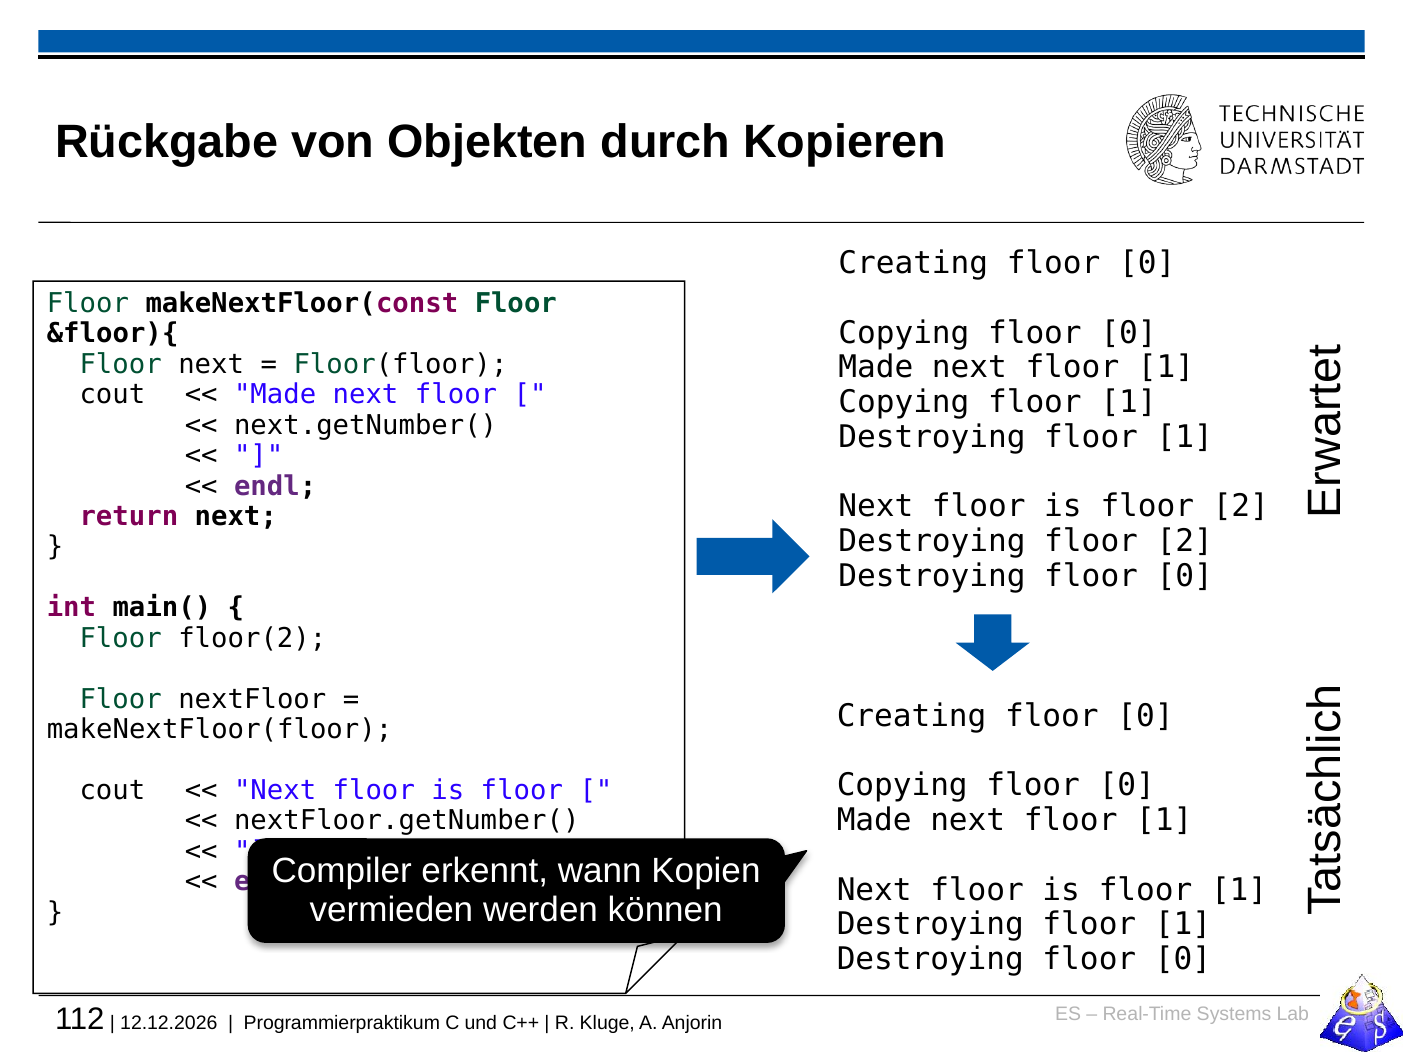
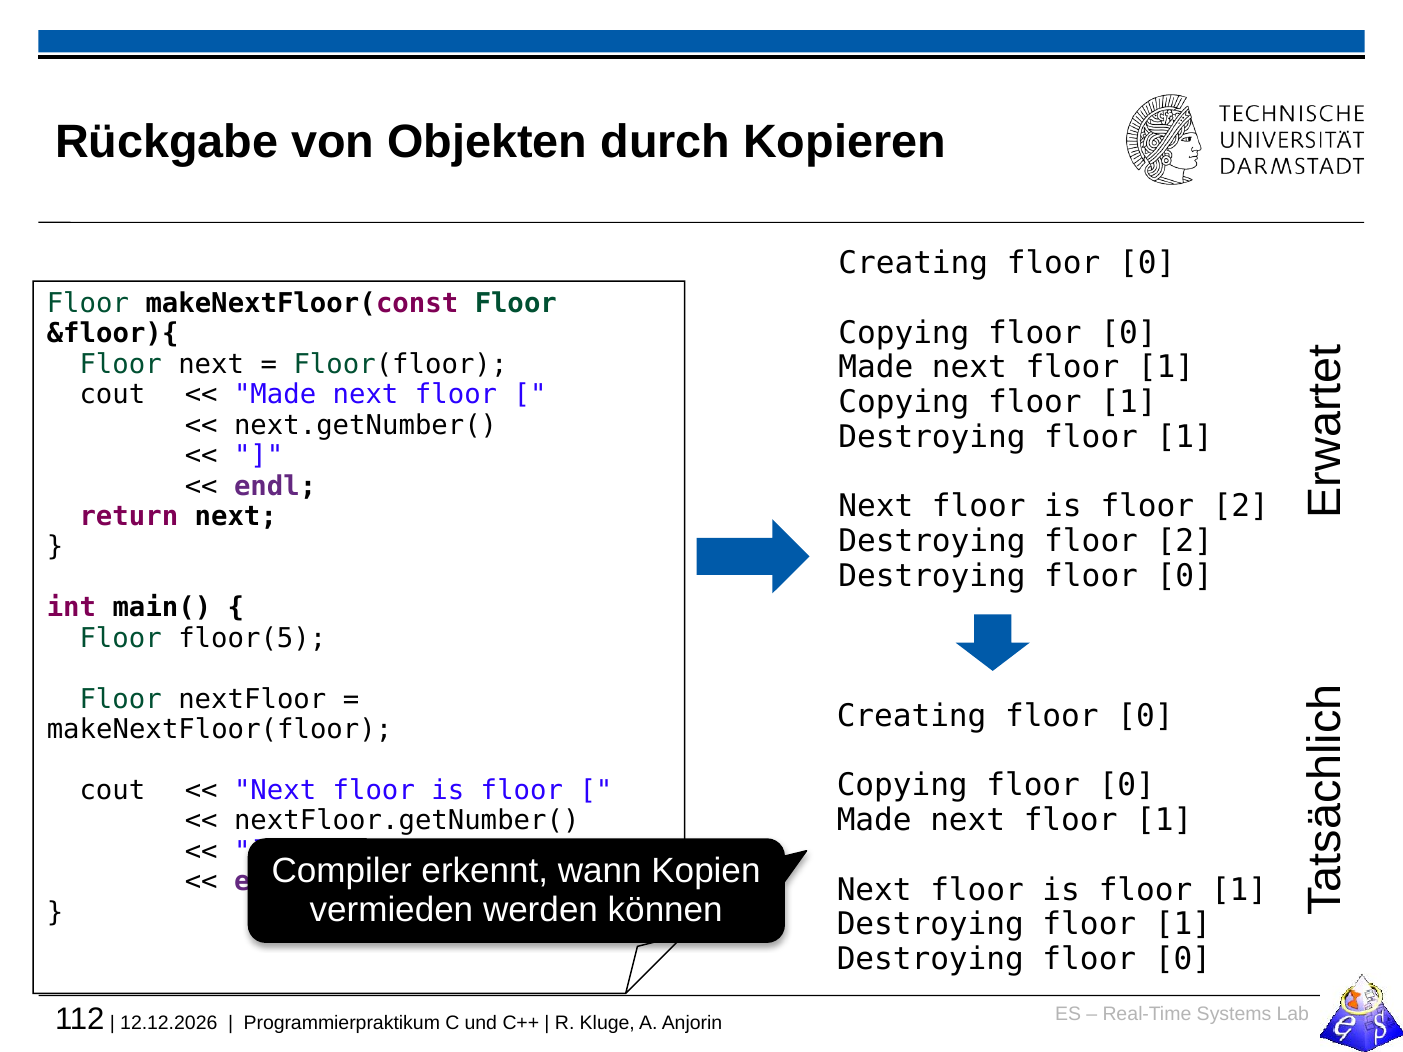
floor(2: floor(2 -> floor(5
